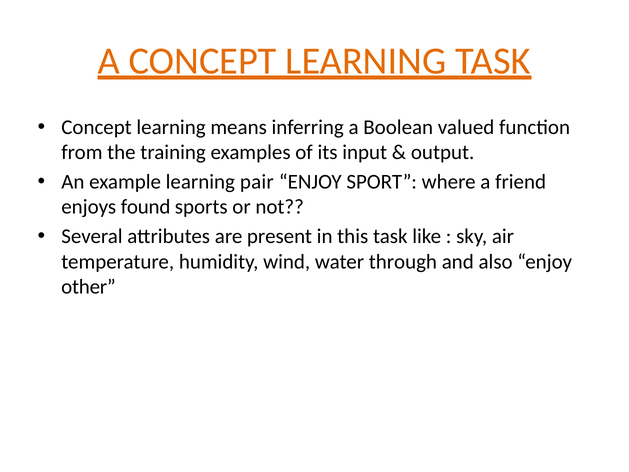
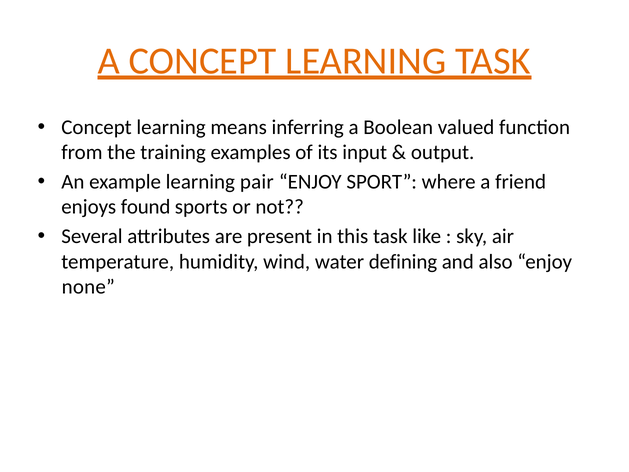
through: through -> defining
other: other -> none
